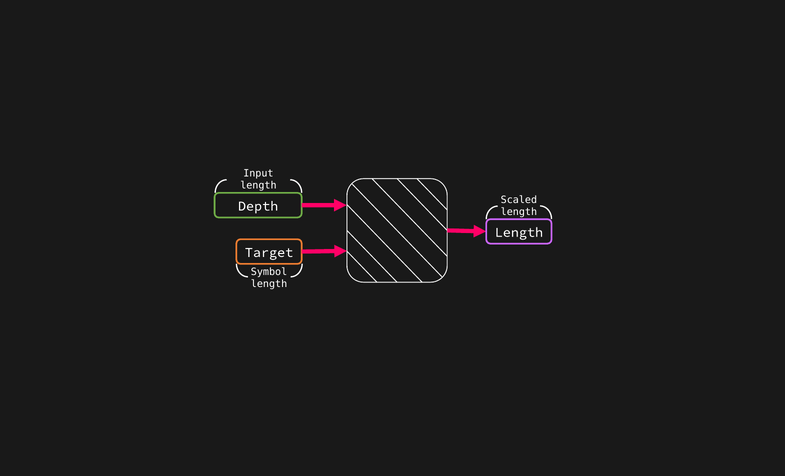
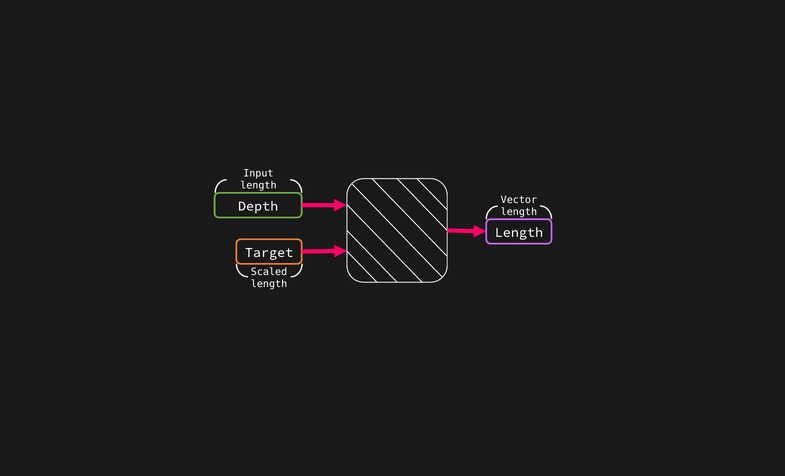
Scaled: Scaled -> Vector
Symbol: Symbol -> Scaled
